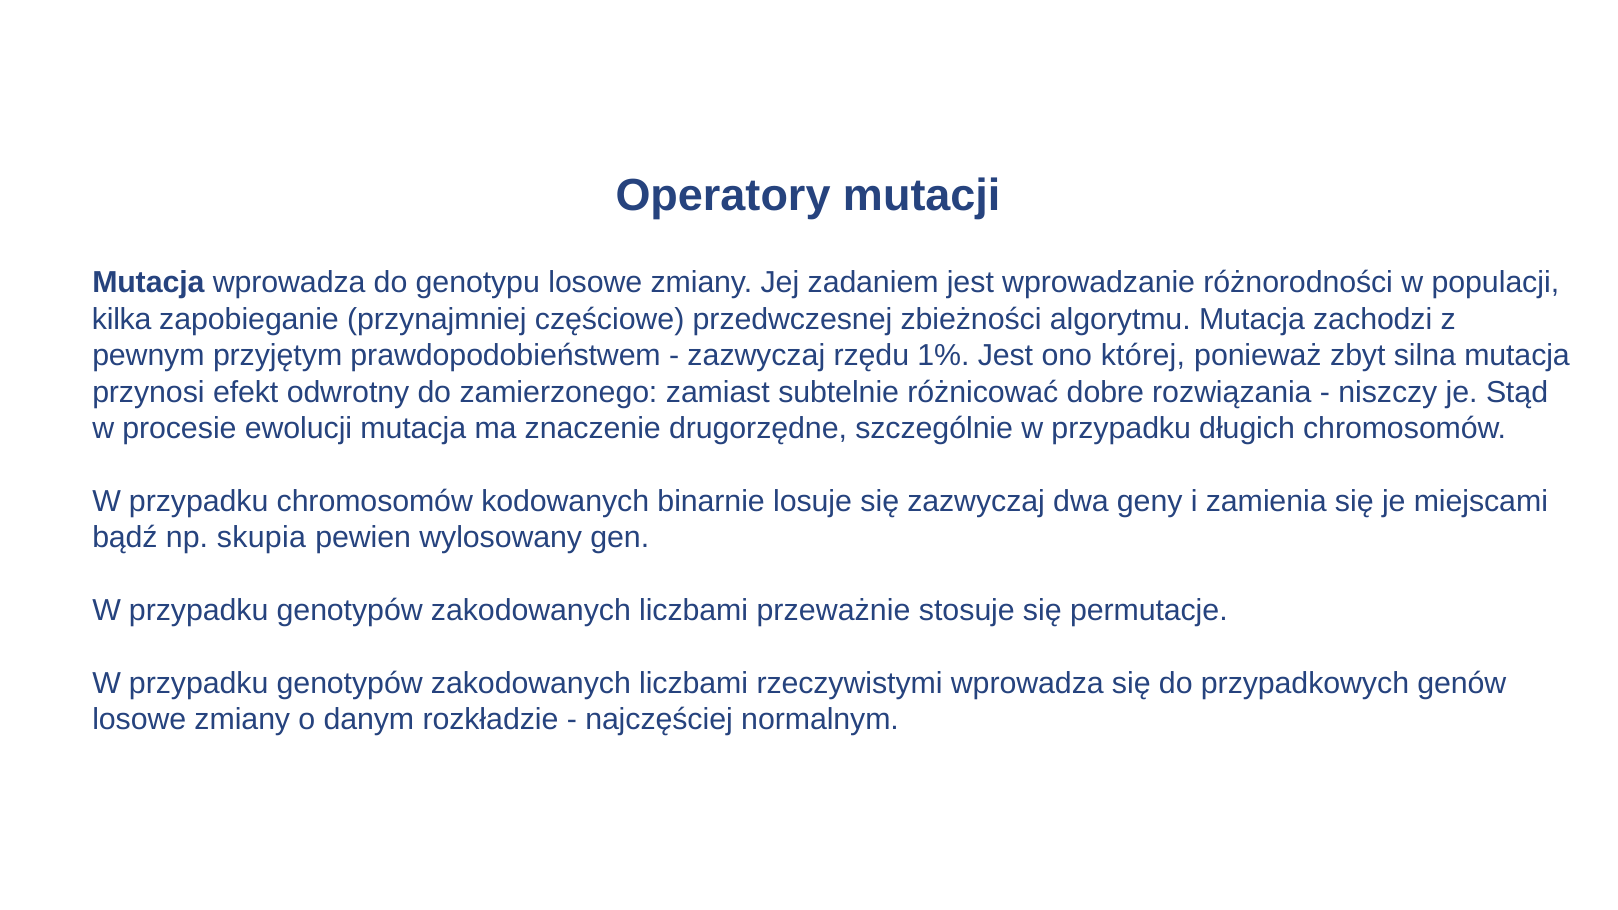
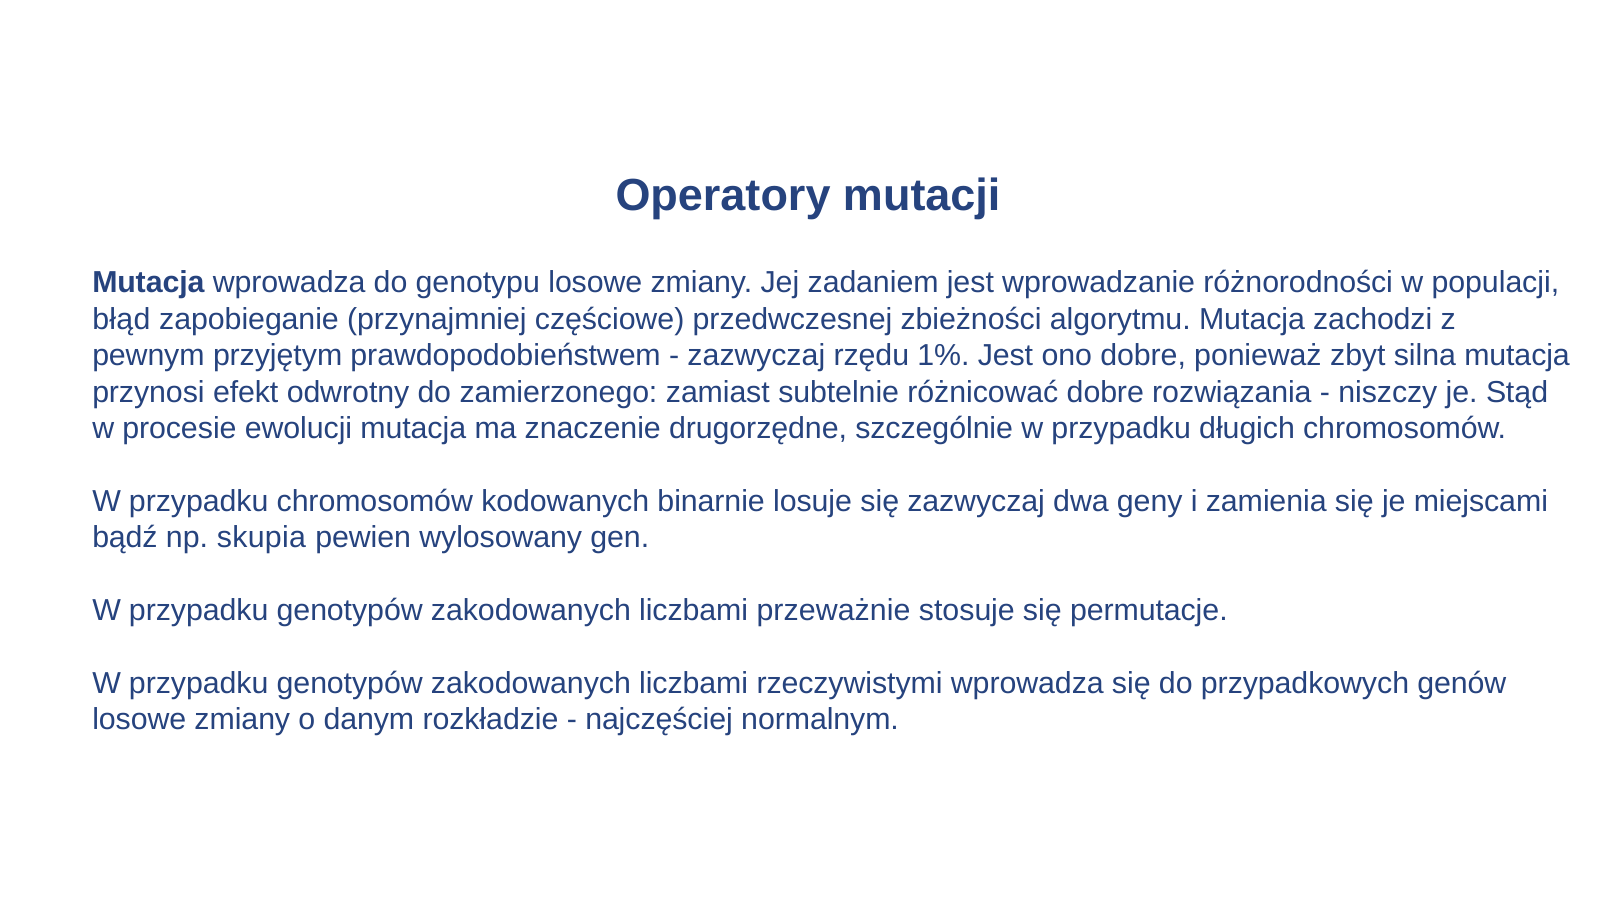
kilka: kilka -> błąd
ono której: której -> dobre
